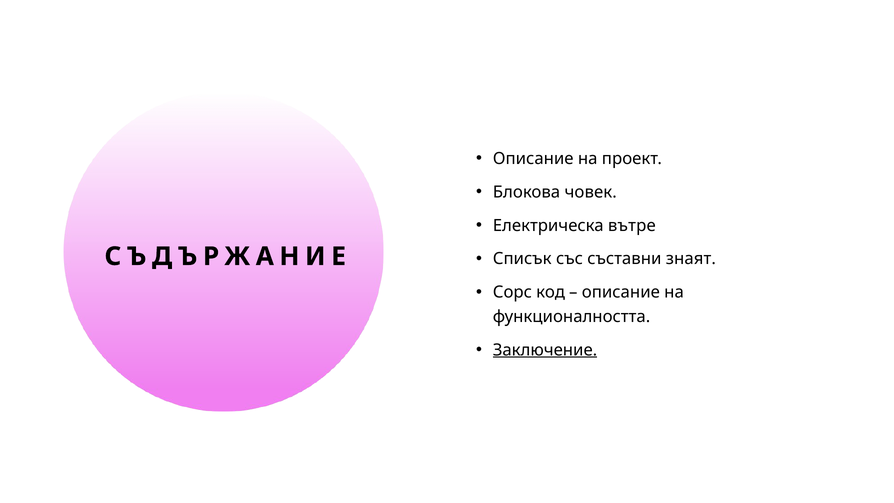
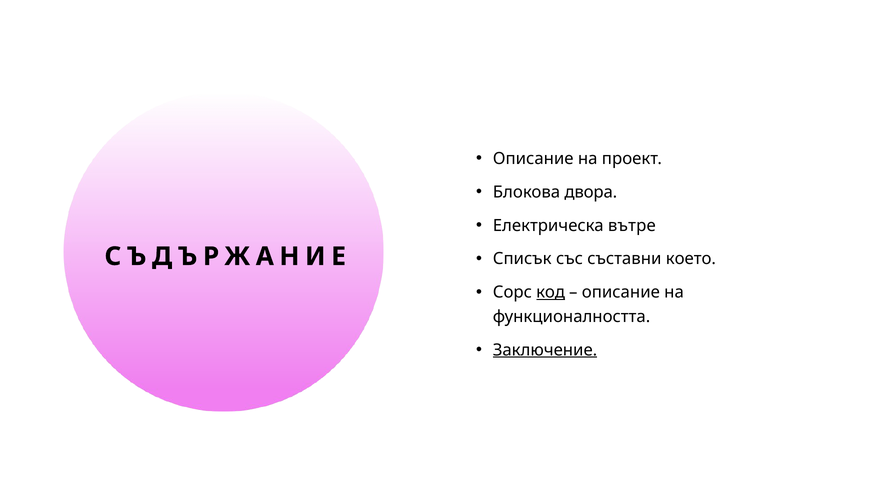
човек: човек -> двора
знаят: знаят -> което
код underline: none -> present
